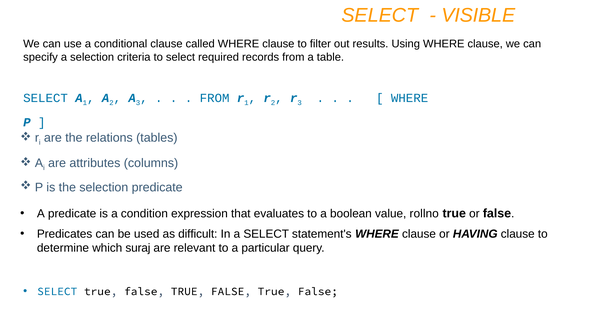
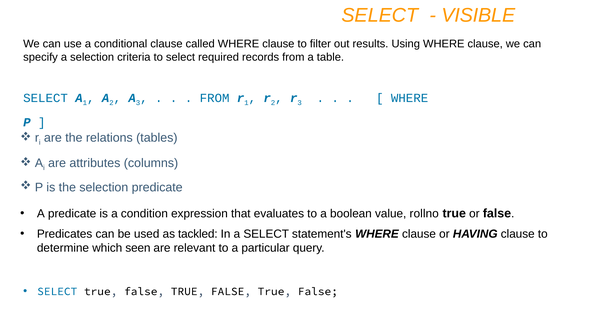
difficult: difficult -> tackled
suraj: suraj -> seen
